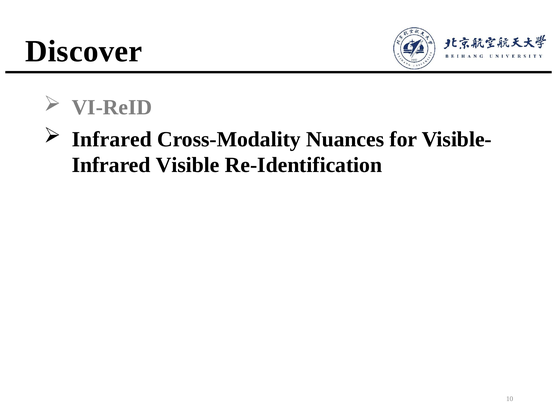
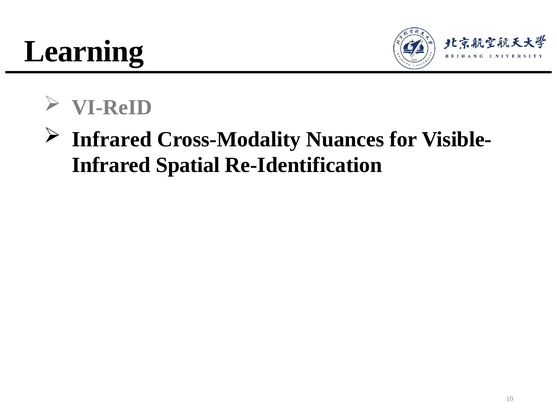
Discover: Discover -> Learning
Visible: Visible -> Spatial
